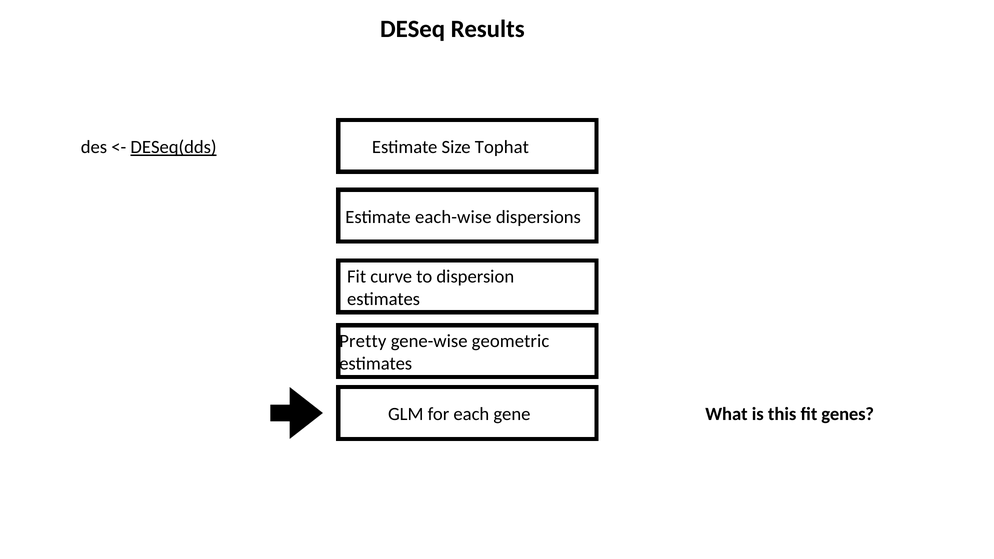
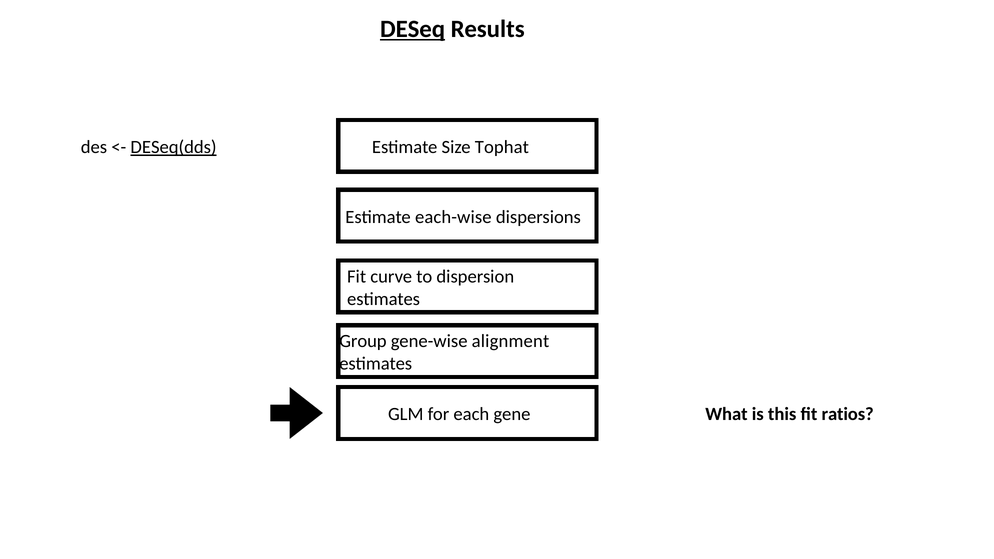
DESeq underline: none -> present
Pretty: Pretty -> Group
geometric: geometric -> alignment
genes: genes -> ratios
